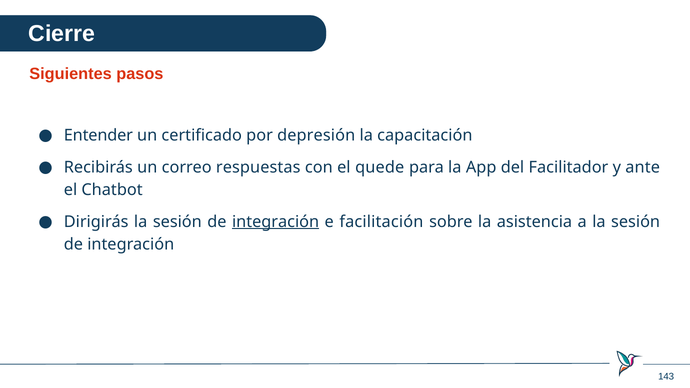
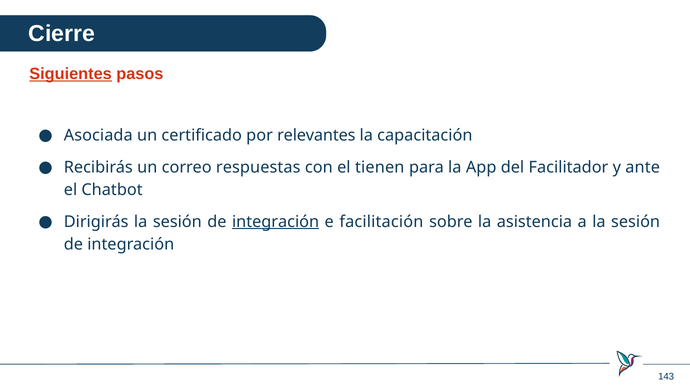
Siguientes underline: none -> present
Entender: Entender -> Asociada
depresión: depresión -> relevantes
quede: quede -> tienen
